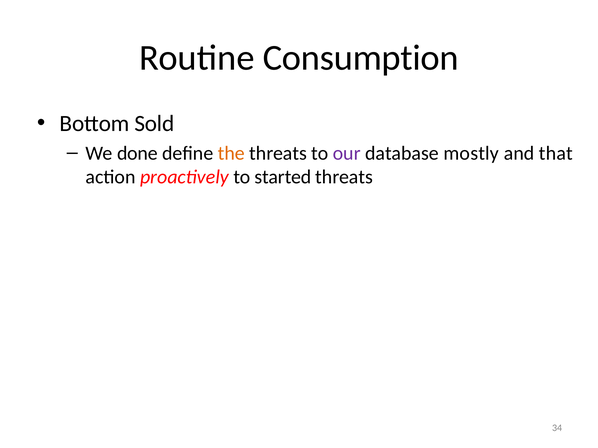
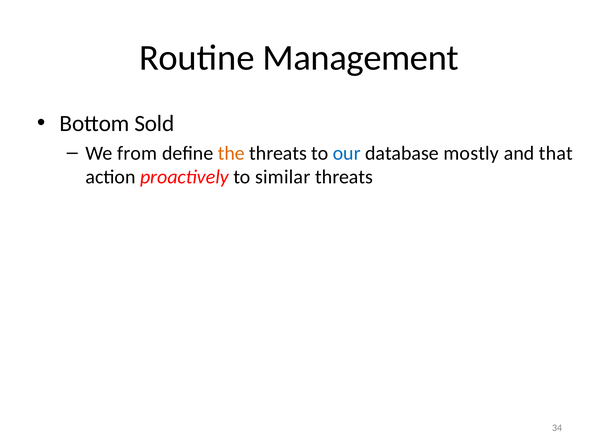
Consumption: Consumption -> Management
done: done -> from
our colour: purple -> blue
started: started -> similar
